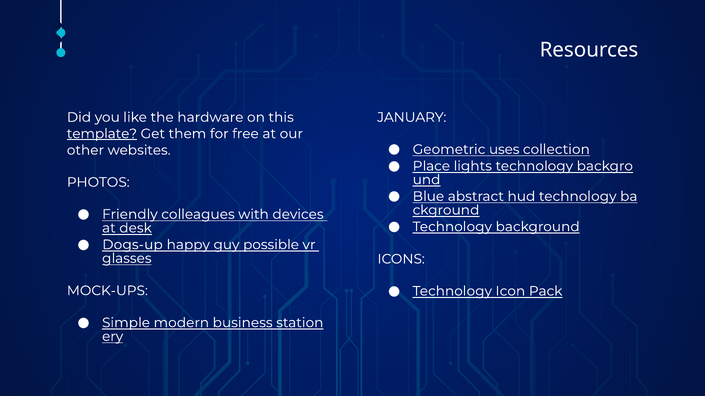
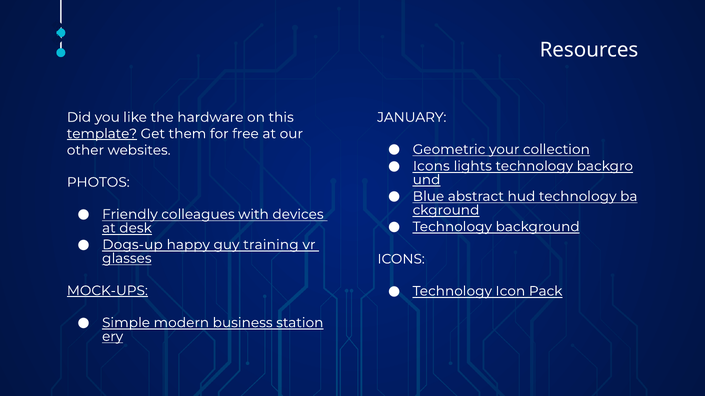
uses: uses -> your
Place at (431, 166): Place -> Icons
possible: possible -> training
MOCK-UPS underline: none -> present
